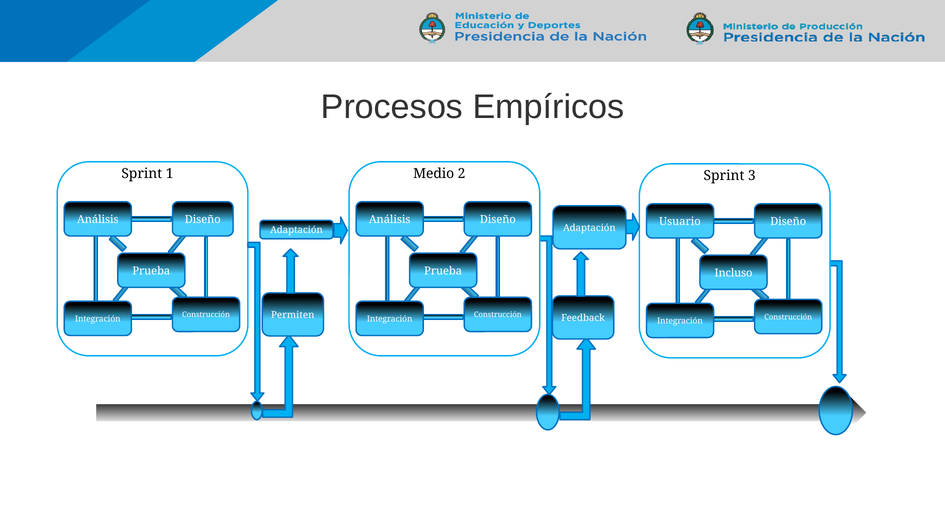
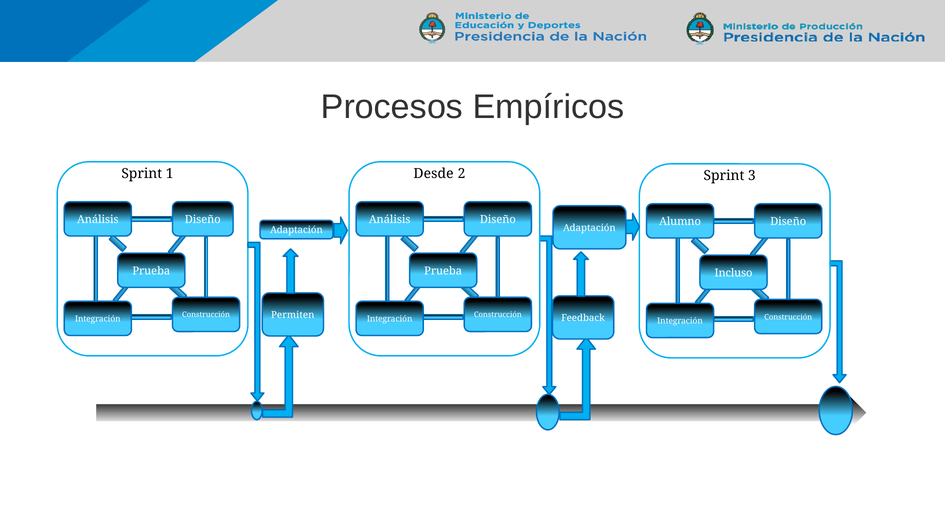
Medio: Medio -> Desde
Usuario: Usuario -> Alumno
